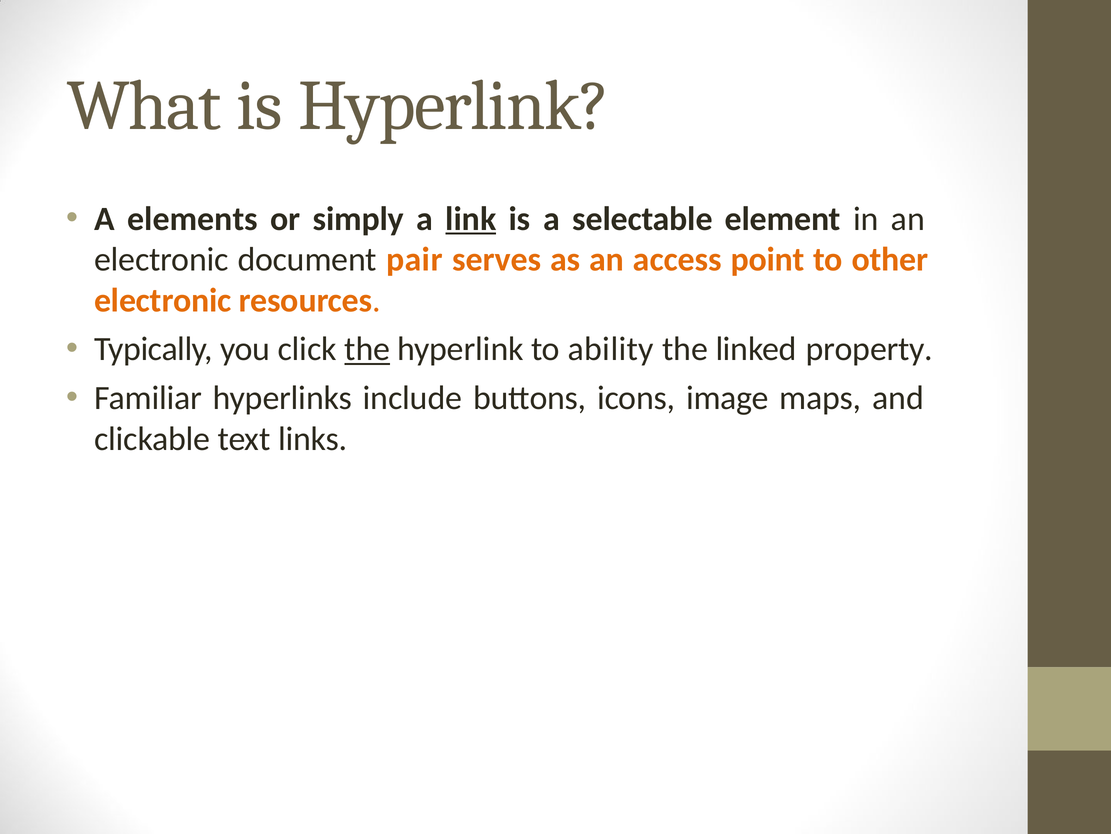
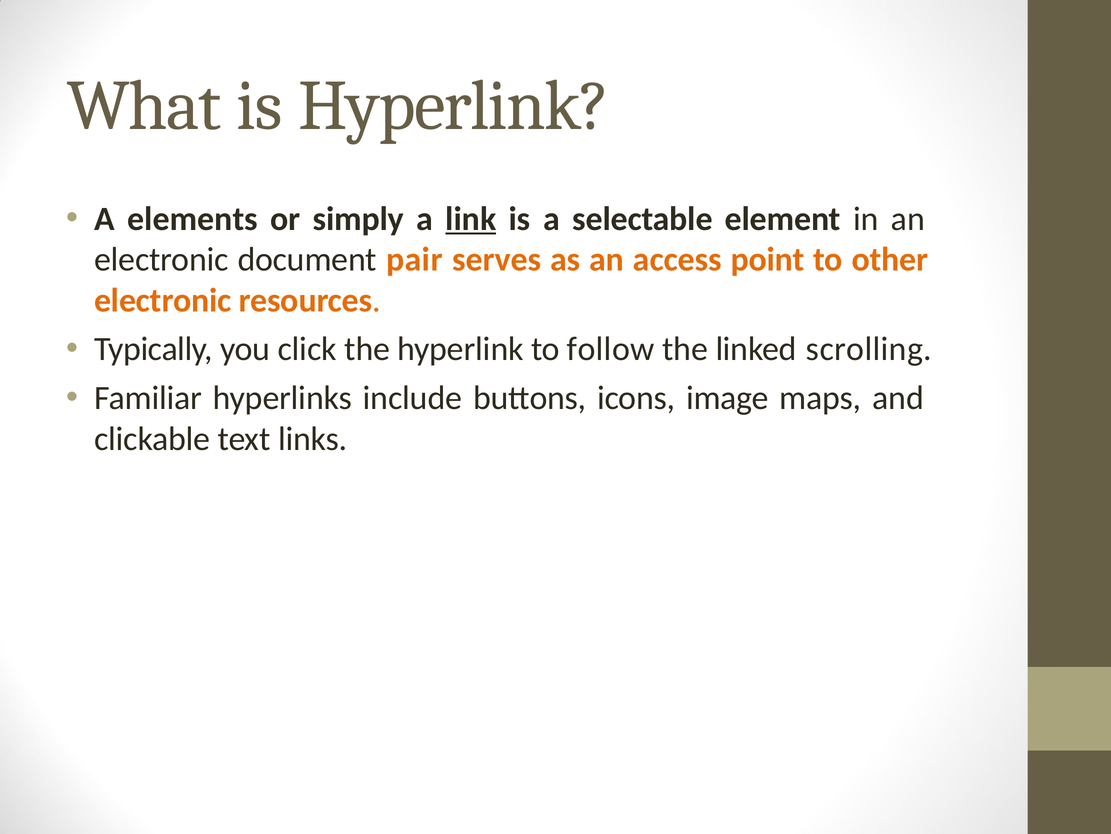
the at (367, 349) underline: present -> none
ability: ability -> follow
property: property -> scrolling
